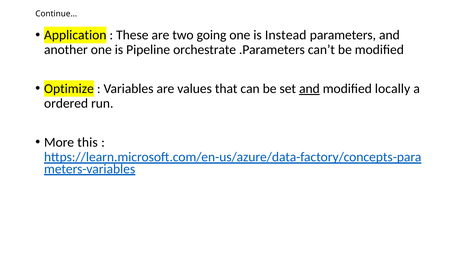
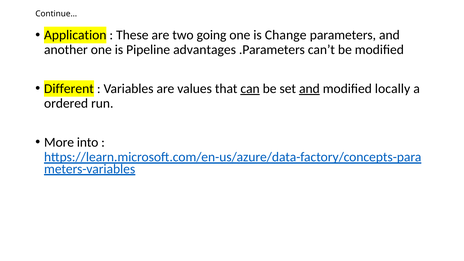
Instead: Instead -> Change
orchestrate: orchestrate -> advantages
Optimize: Optimize -> Different
can underline: none -> present
this: this -> into
